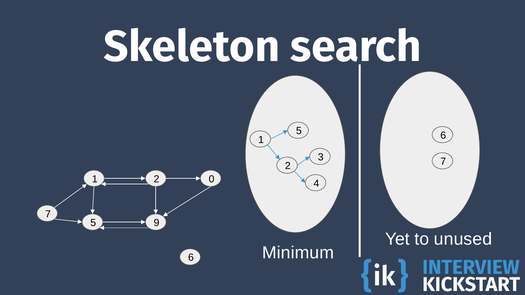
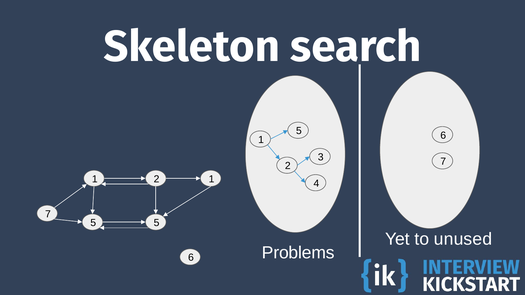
2 0: 0 -> 1
5 9: 9 -> 5
Minimum: Minimum -> Problems
